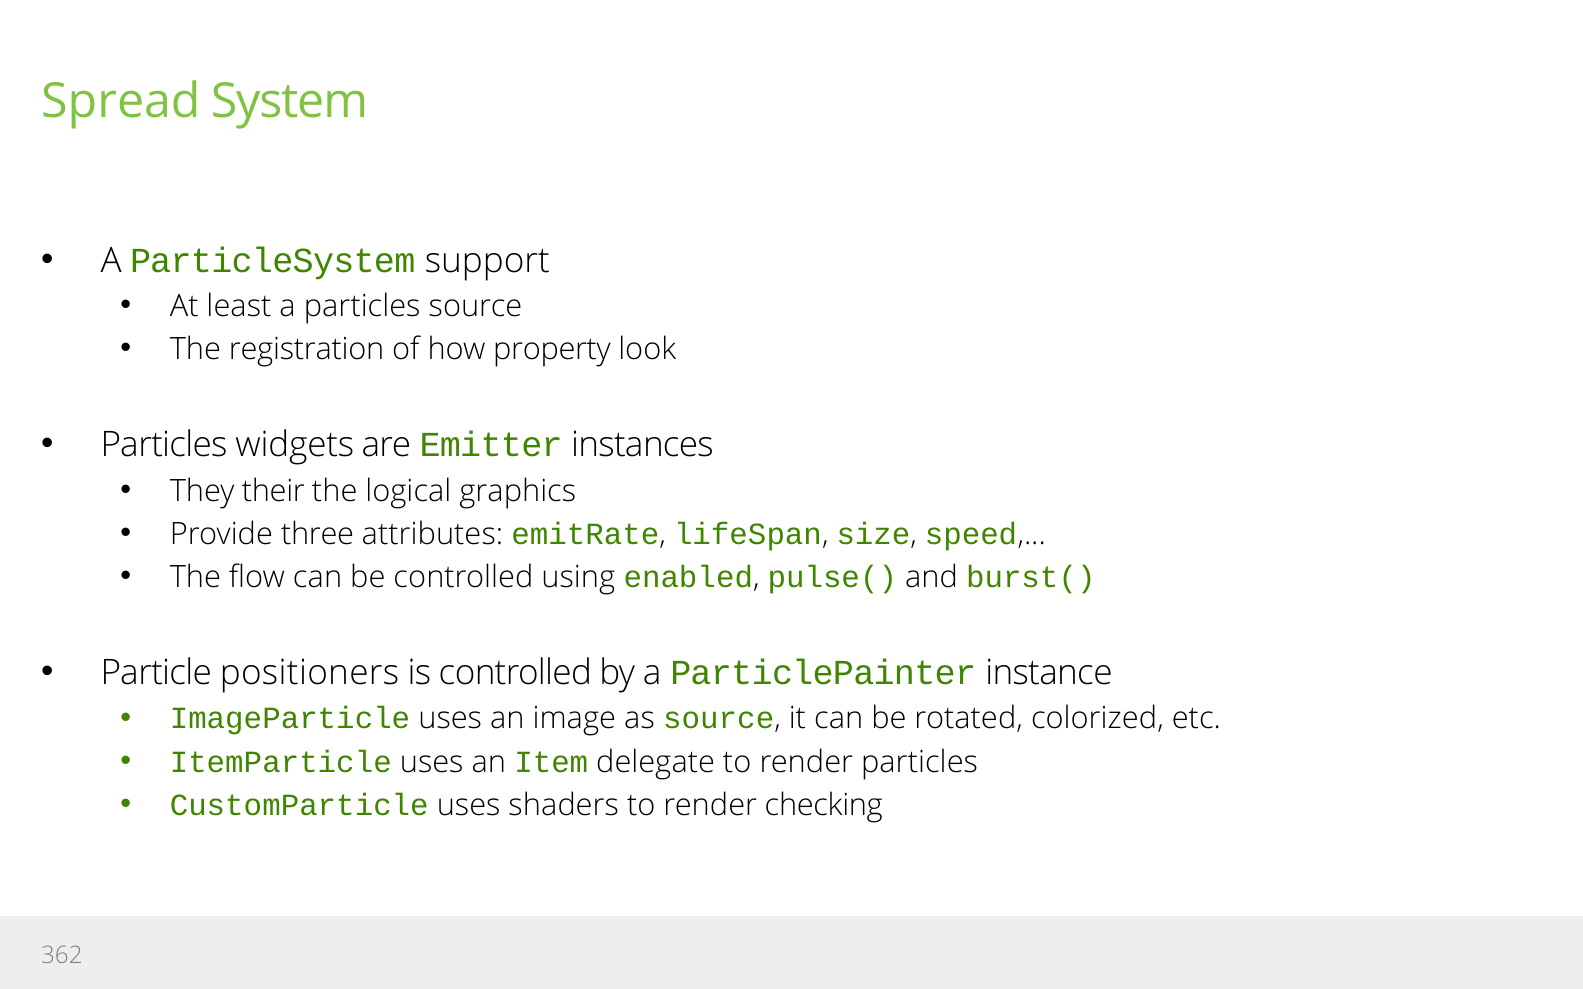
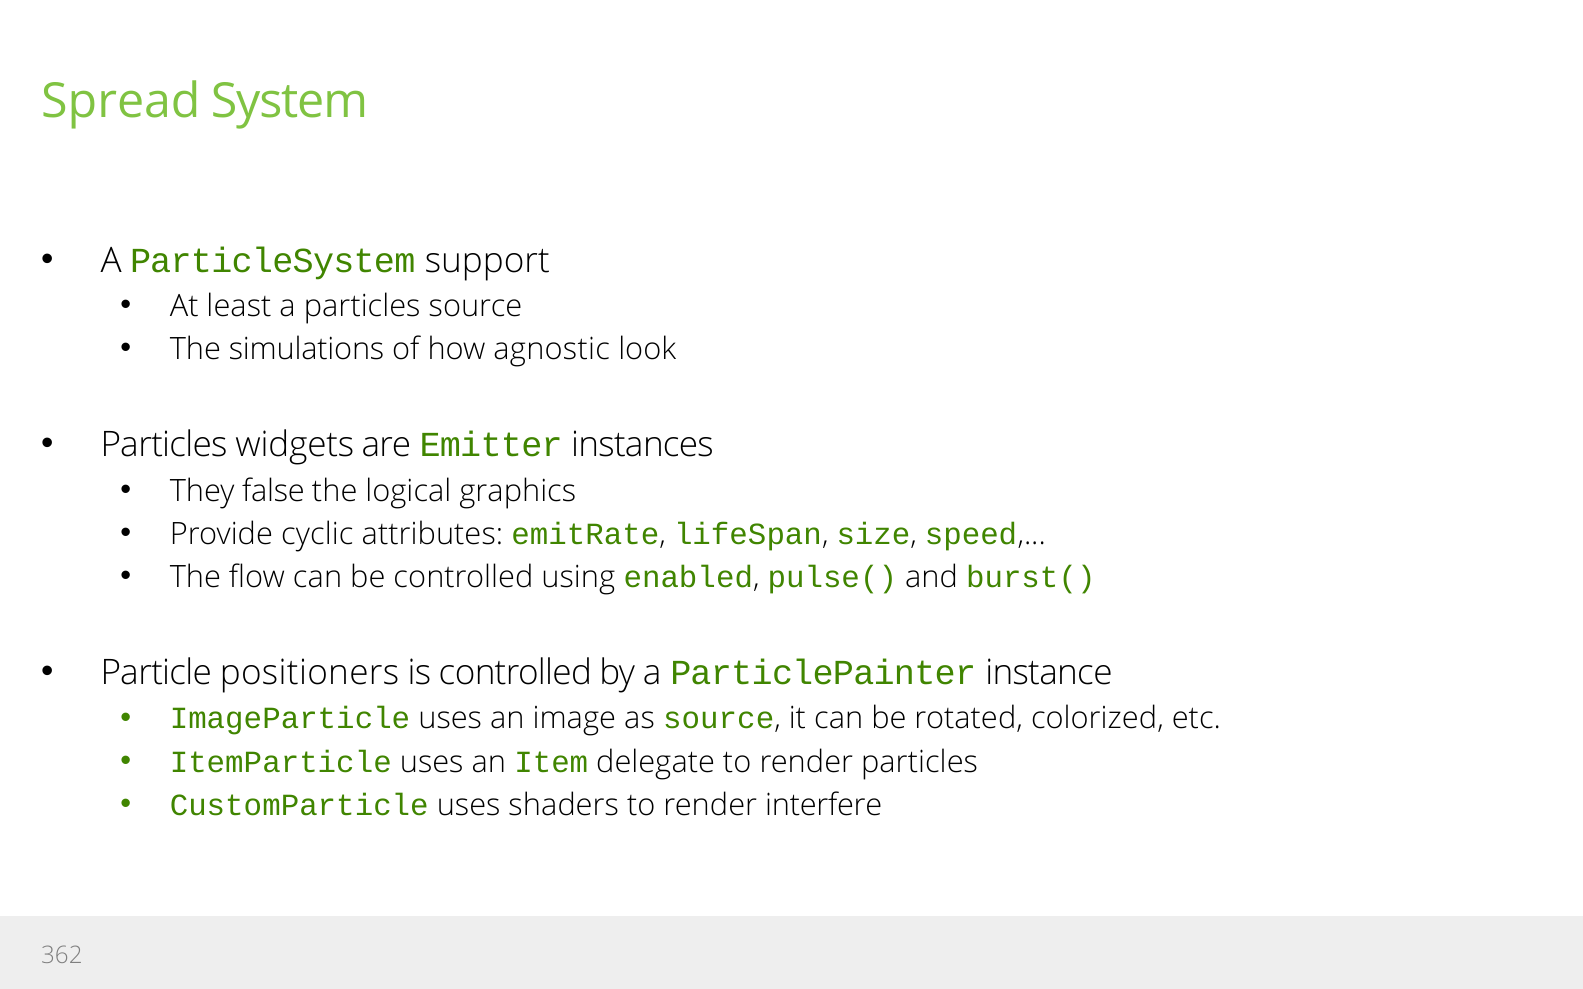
registration: registration -> simulations
property: property -> agnostic
their: their -> false
three: three -> cyclic
checking: checking -> interfere
